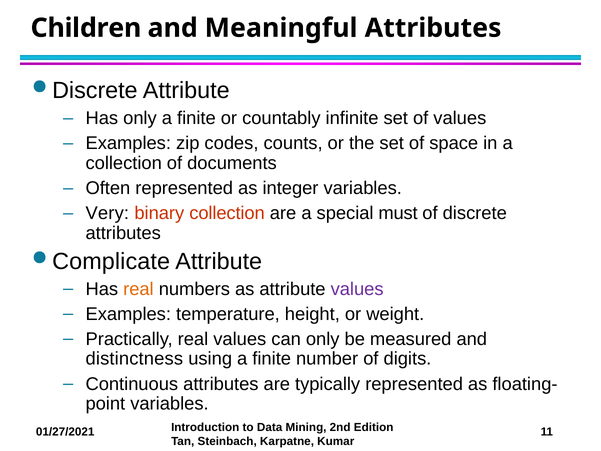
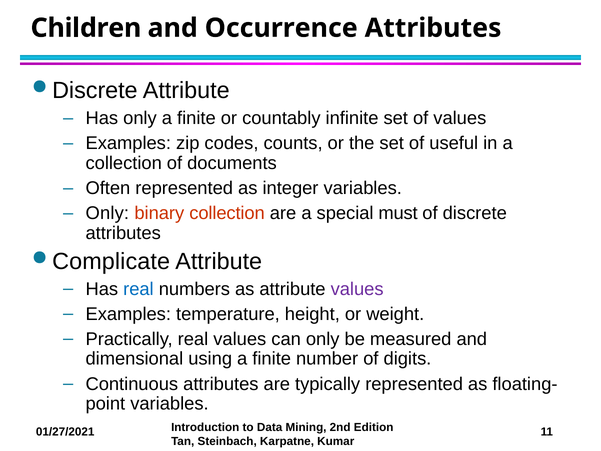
Meaningful: Meaningful -> Occurrence
space: space -> useful
Very at (107, 213): Very -> Only
real at (138, 289) colour: orange -> blue
distinctness: distinctness -> dimensional
